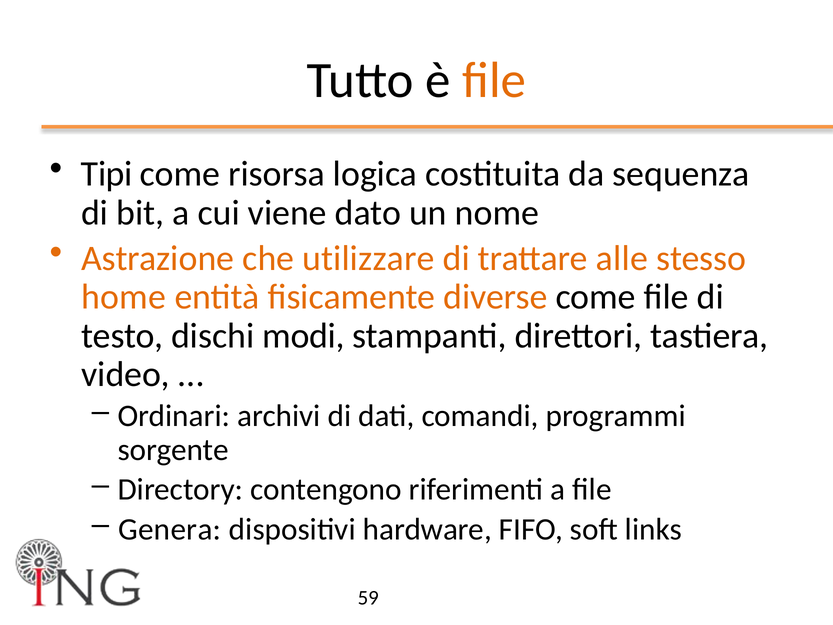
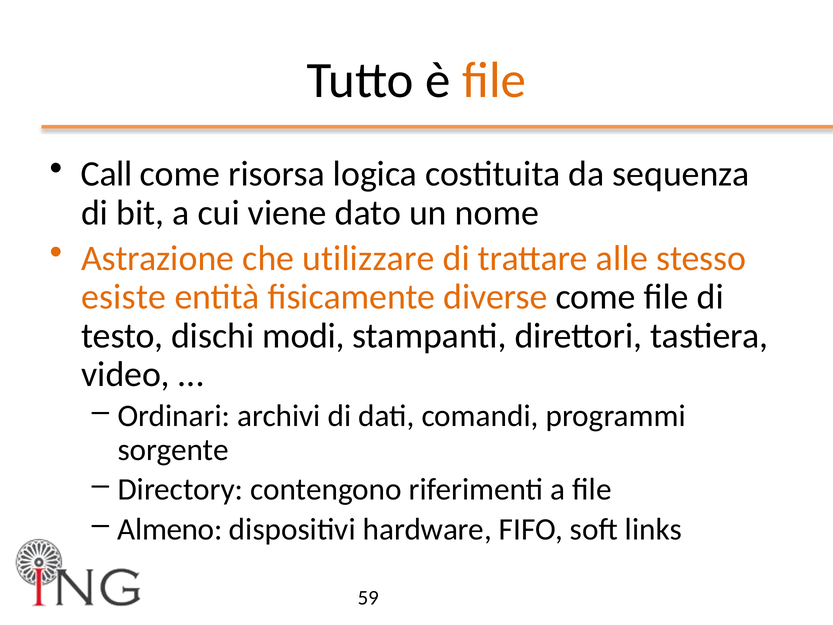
Tipi: Tipi -> Call
home: home -> esiste
Genera: Genera -> Almeno
